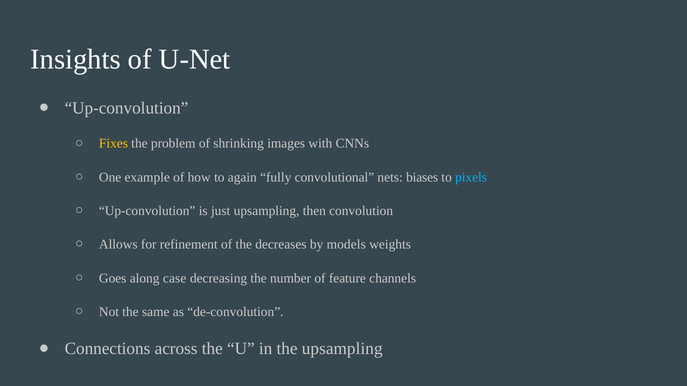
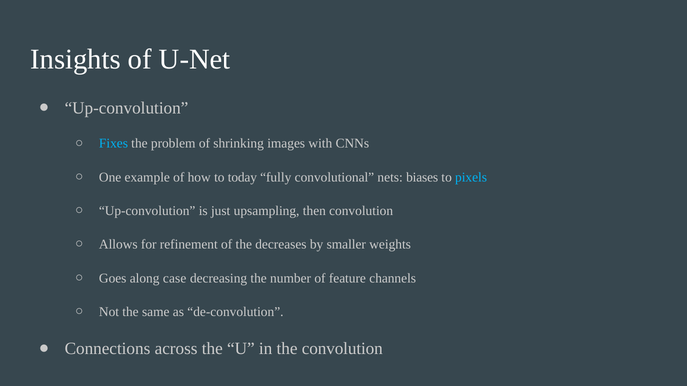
Fixes colour: yellow -> light blue
again: again -> today
models: models -> smaller
the upsampling: upsampling -> convolution
